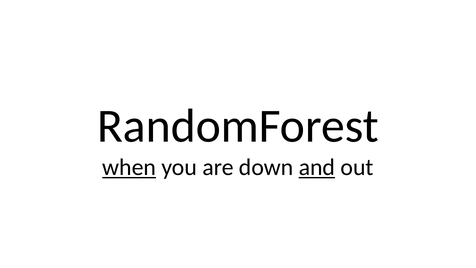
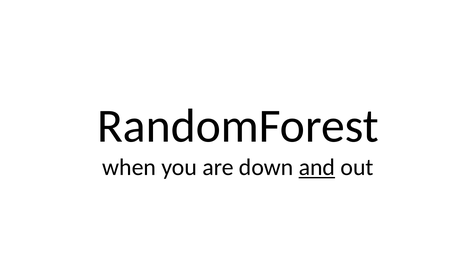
when underline: present -> none
